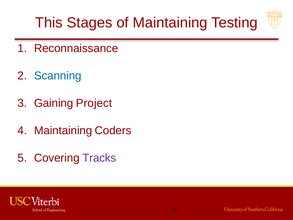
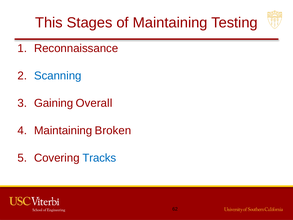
Project: Project -> Overall
Coders: Coders -> Broken
Tracks colour: purple -> blue
